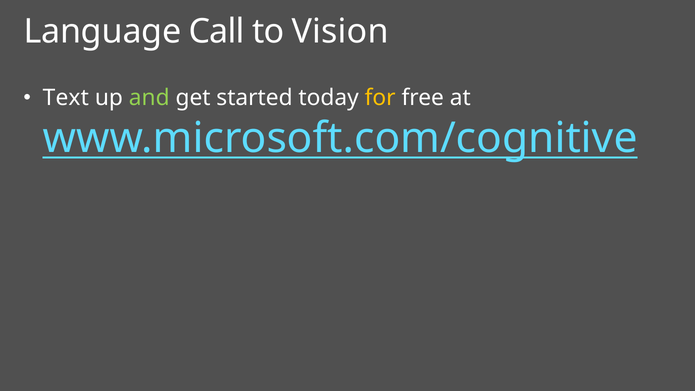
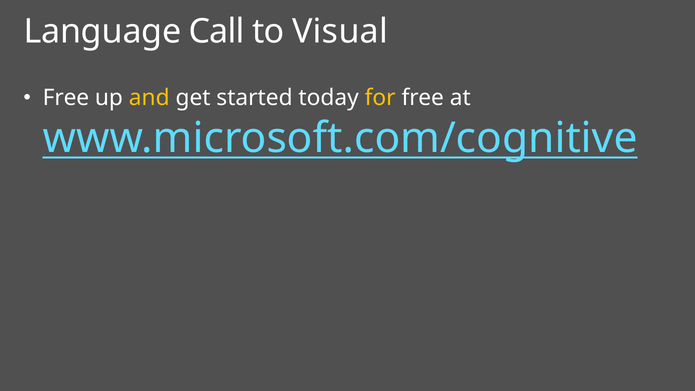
Vision: Vision -> Visual
Text at (66, 98): Text -> Free
and colour: light green -> yellow
